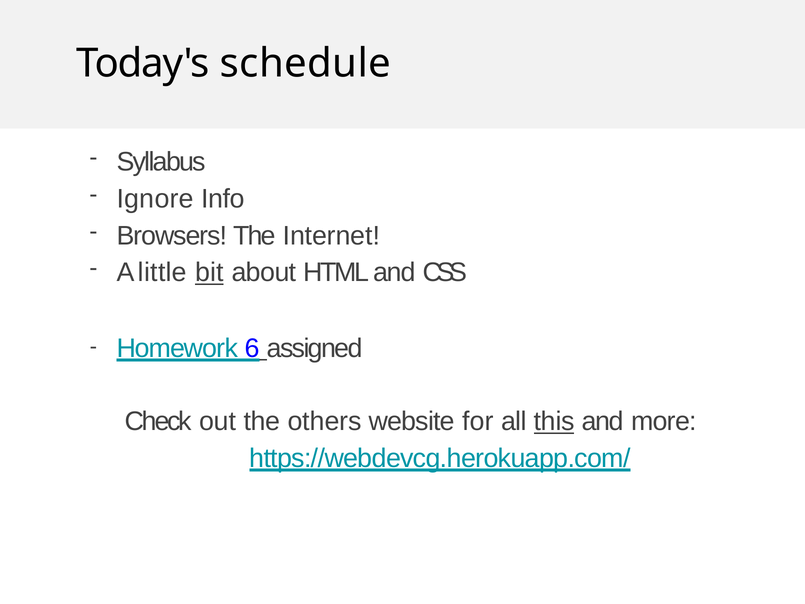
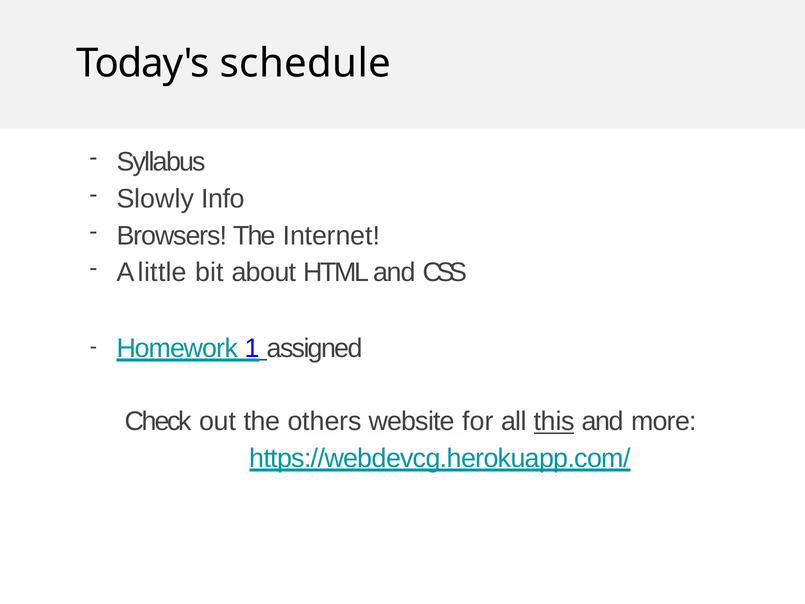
Ignore: Ignore -> Slowly
bit underline: present -> none
6: 6 -> 1
